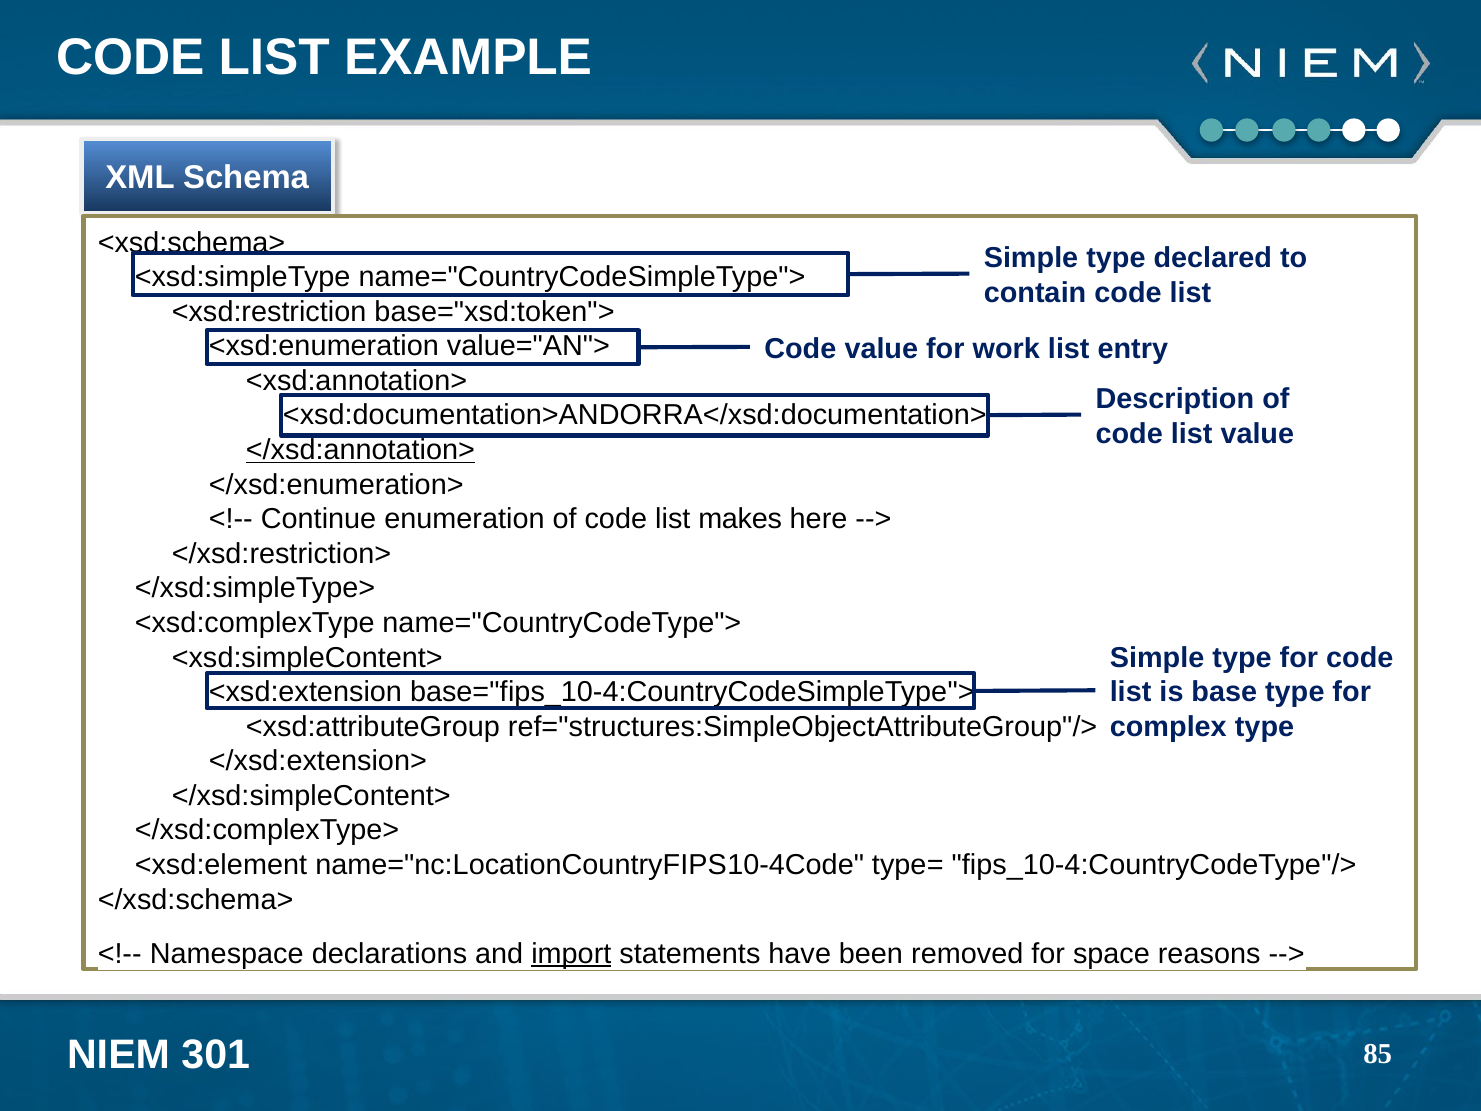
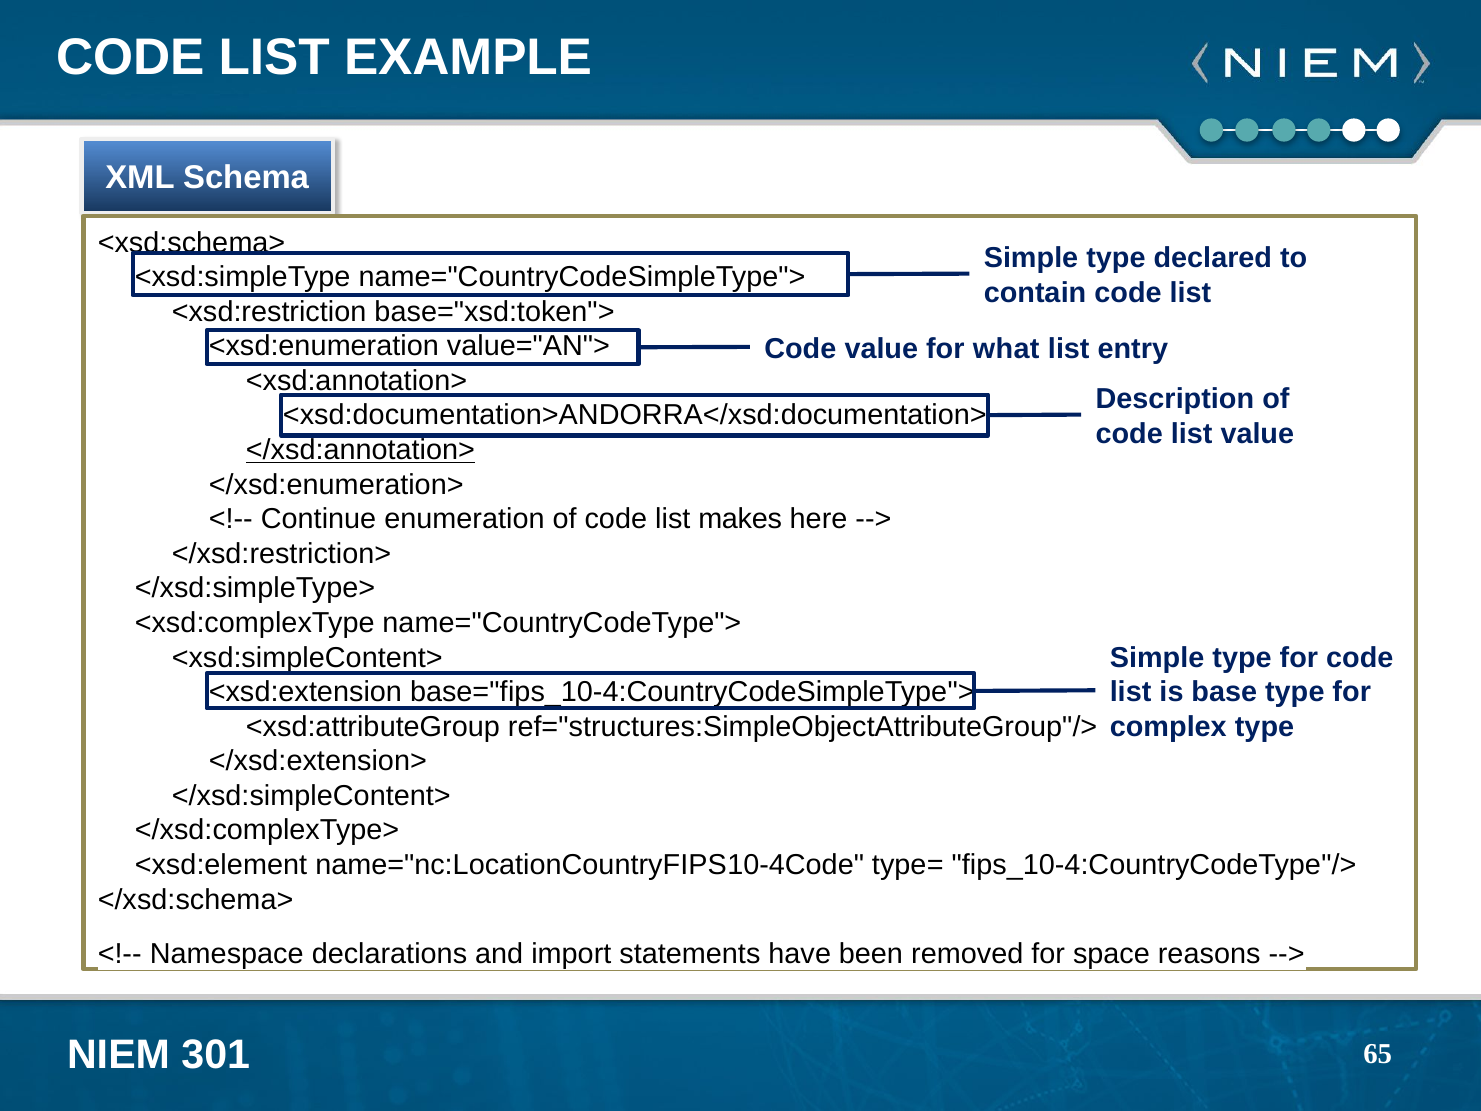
work: work -> what
import underline: present -> none
85: 85 -> 65
